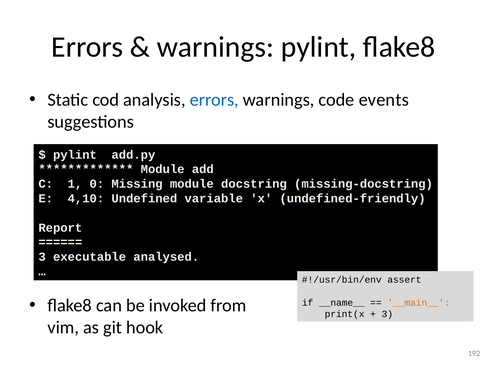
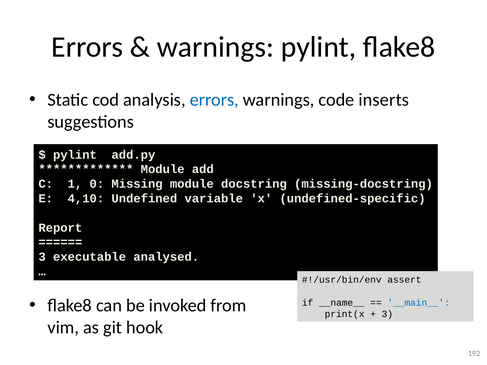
events: events -> inserts
undefined-friendly: undefined-friendly -> undefined-specific
__main__ colour: orange -> blue
